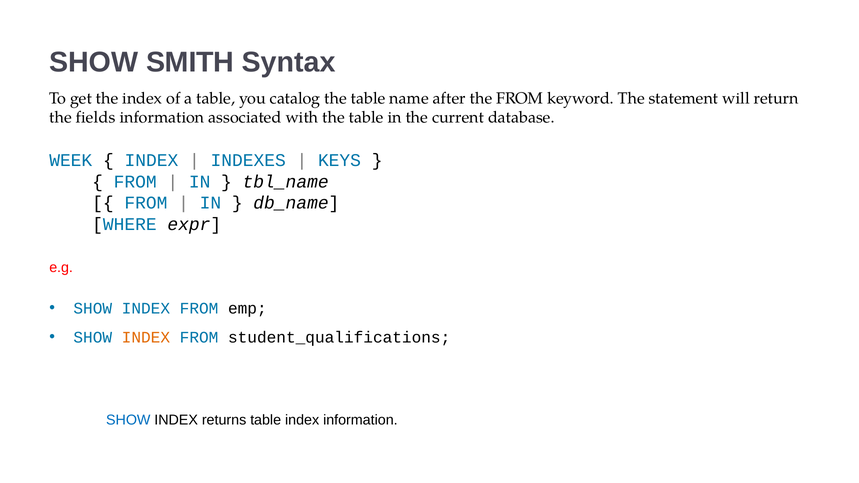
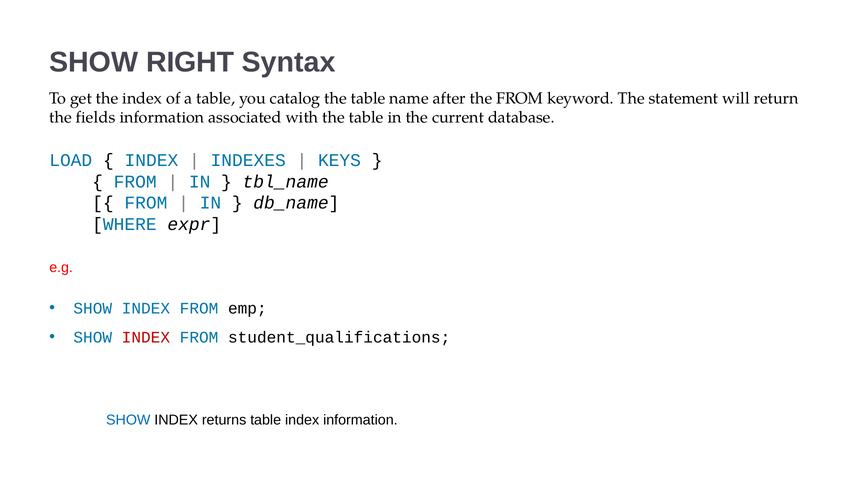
SMITH: SMITH -> RIGHT
WEEK: WEEK -> LOAD
INDEX at (146, 337) colour: orange -> red
